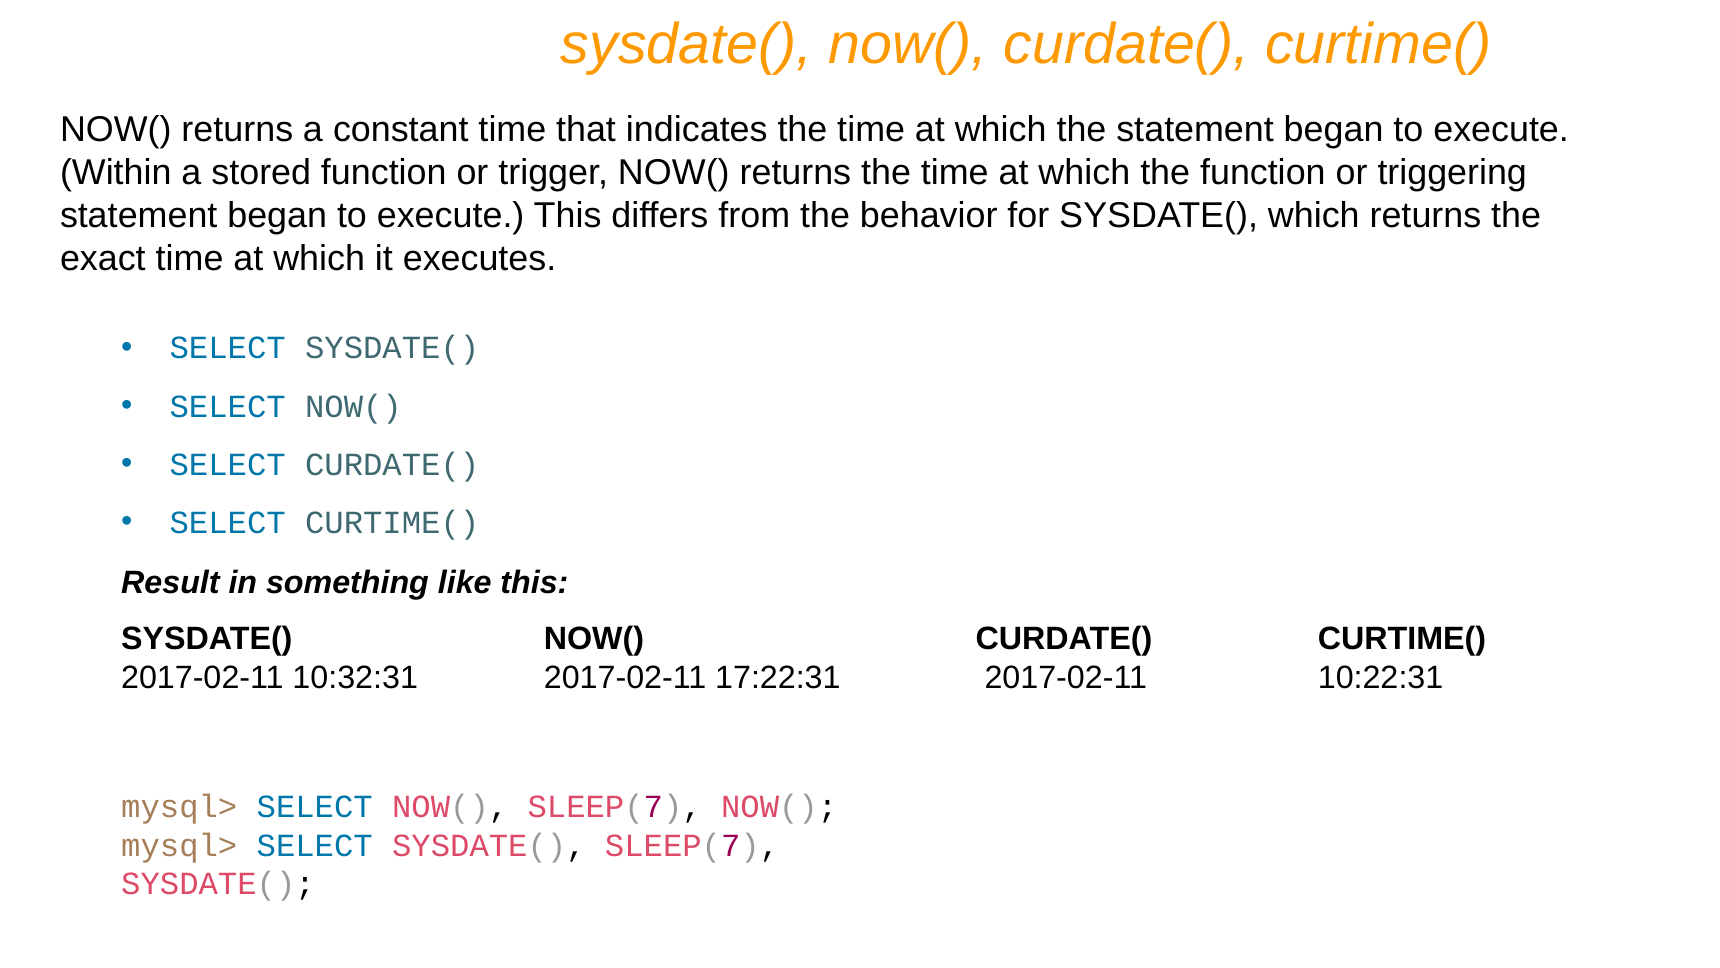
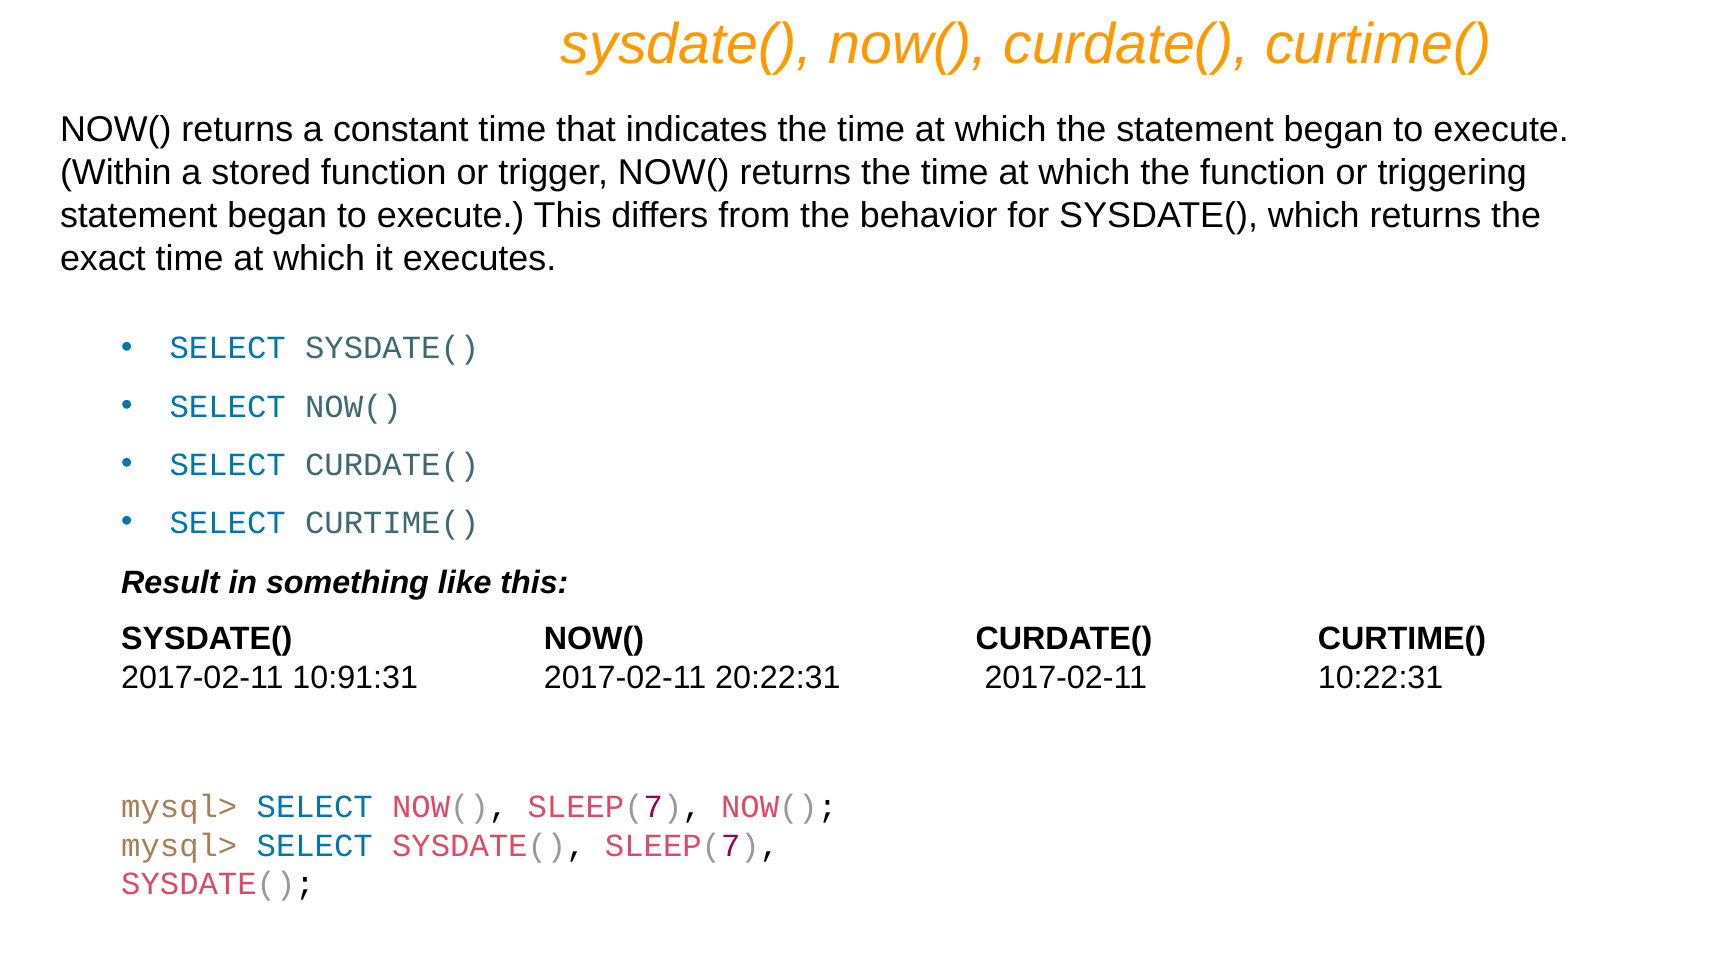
10:32:31: 10:32:31 -> 10:91:31
17:22:31: 17:22:31 -> 20:22:31
